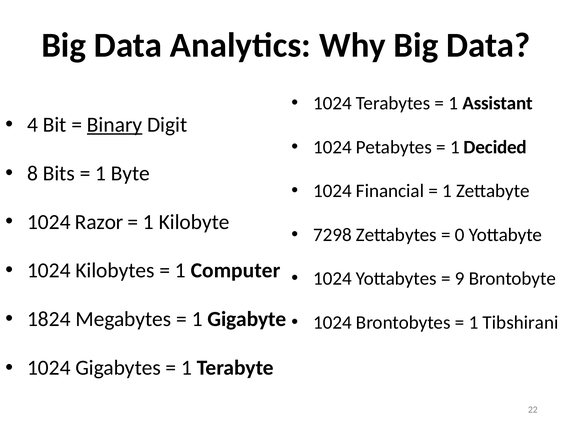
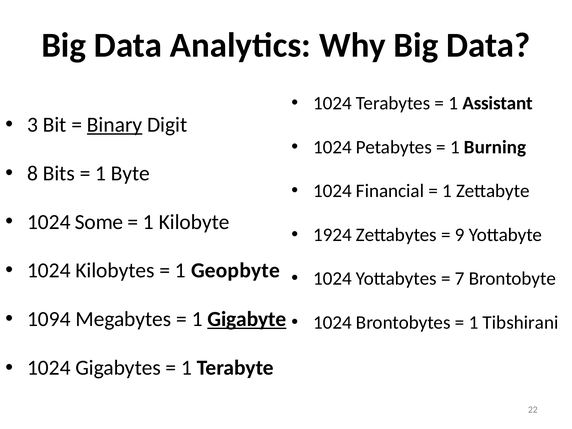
4: 4 -> 3
Decided: Decided -> Burning
Razor: Razor -> Some
7298: 7298 -> 1924
0: 0 -> 9
Computer: Computer -> Geopbyte
9: 9 -> 7
1824: 1824 -> 1094
Gigabyte underline: none -> present
